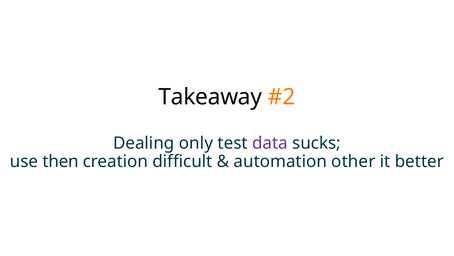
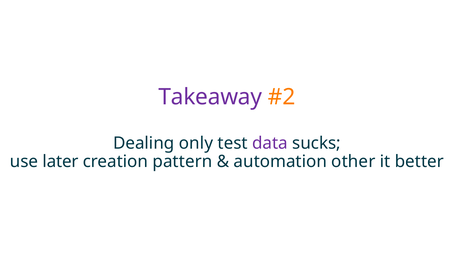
Takeaway colour: black -> purple
then: then -> later
difficult: difficult -> pattern
